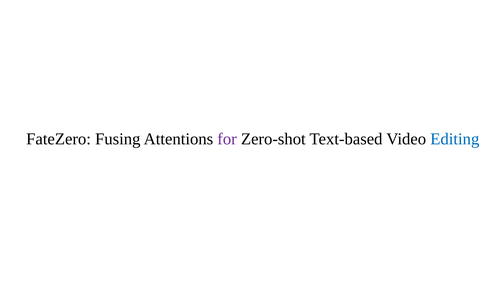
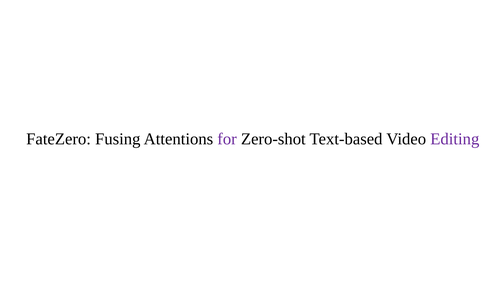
Editing colour: blue -> purple
